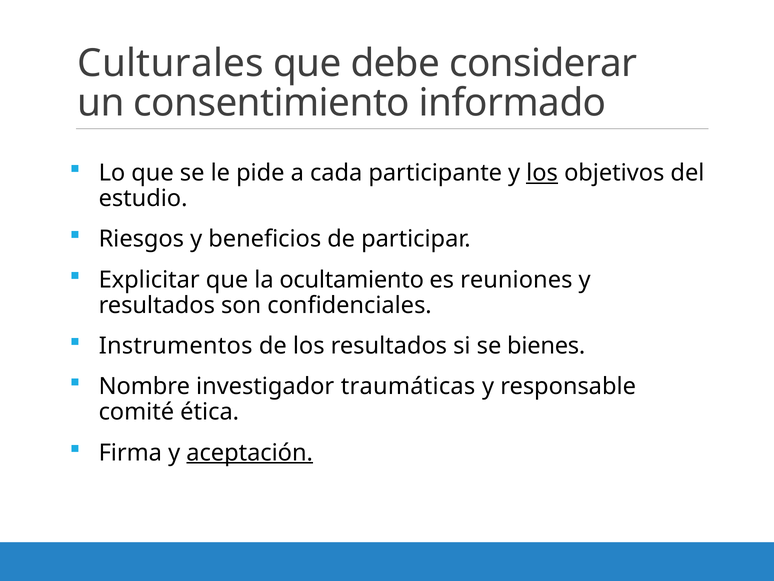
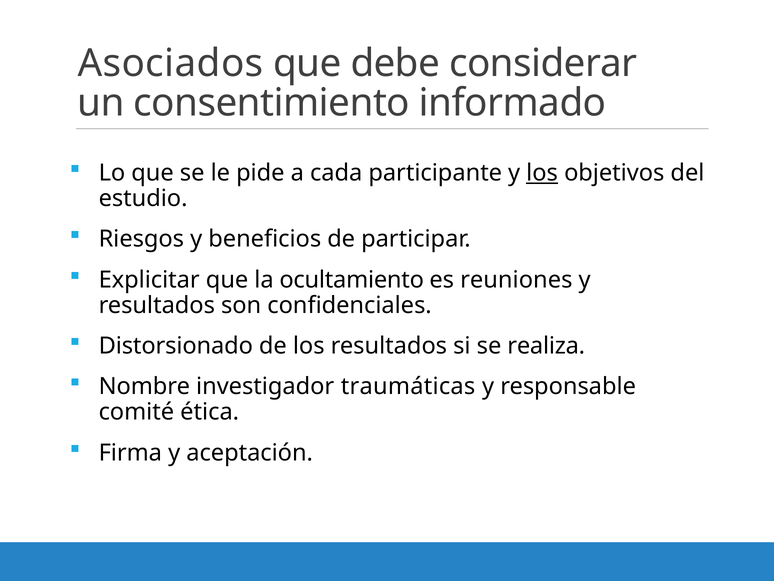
Culturales: Culturales -> Asociados
Instrumentos: Instrumentos -> Distorsionado
bienes: bienes -> realiza
aceptación underline: present -> none
